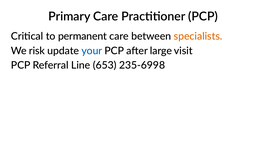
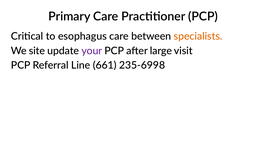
permanent: permanent -> esophagus
risk: risk -> site
your colour: blue -> purple
653: 653 -> 661
